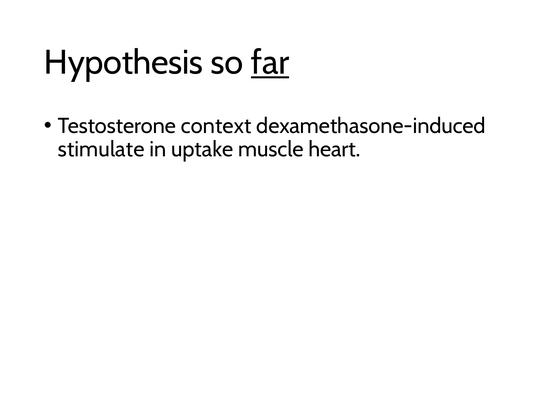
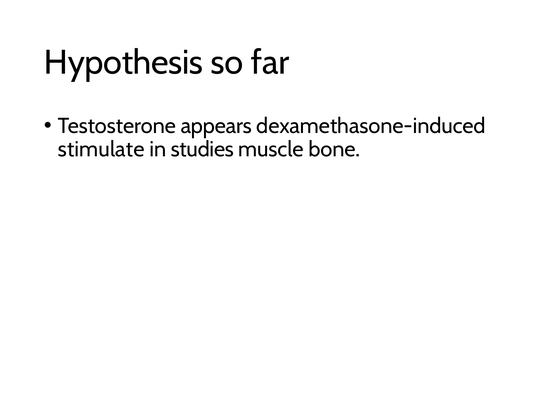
far underline: present -> none
context: context -> appears
uptake: uptake -> studies
heart: heart -> bone
